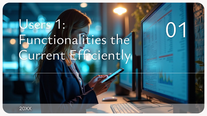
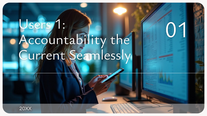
Functionalities: Functionalities -> Accountability
Efficiently: Efficiently -> Seamlessly
